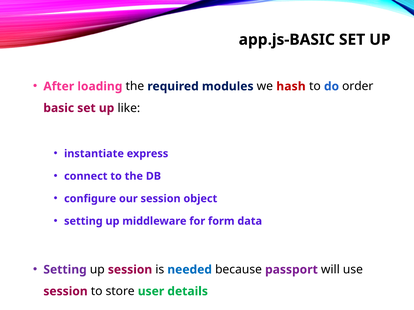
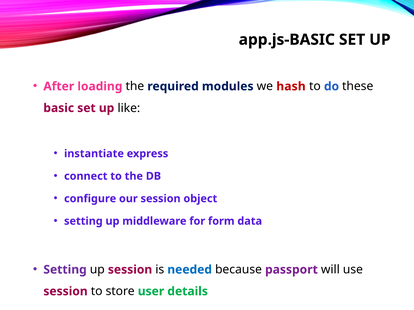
order: order -> these
